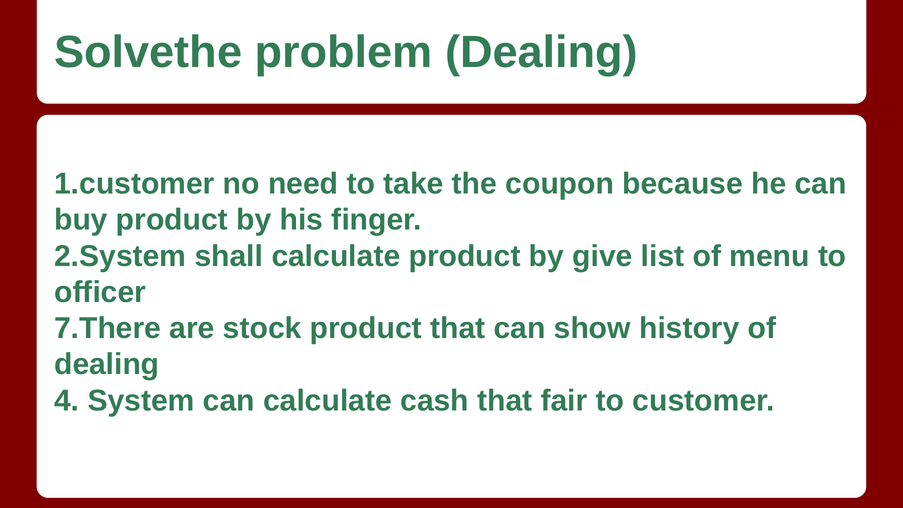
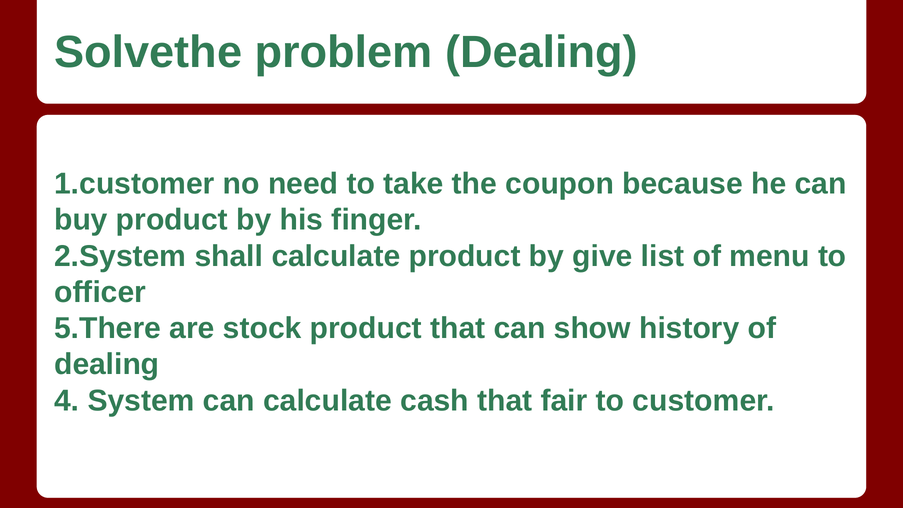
7.There: 7.There -> 5.There
